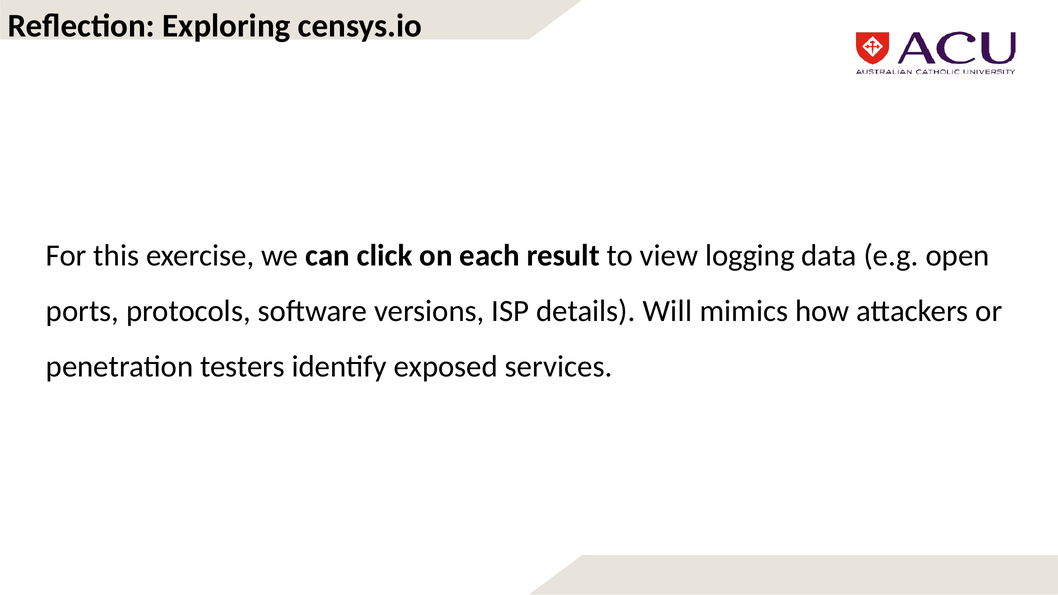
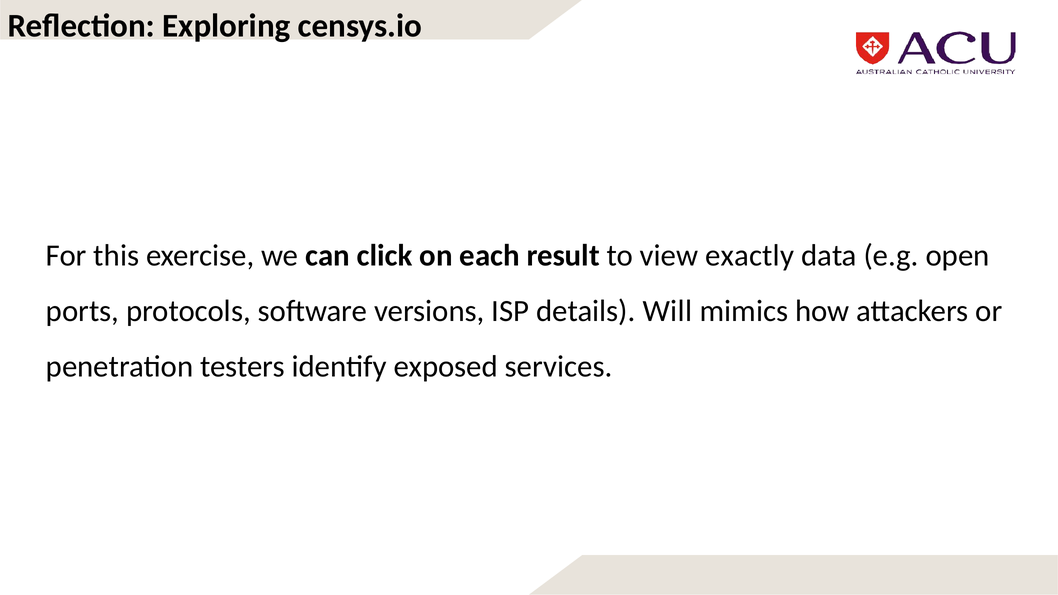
logging: logging -> exactly
